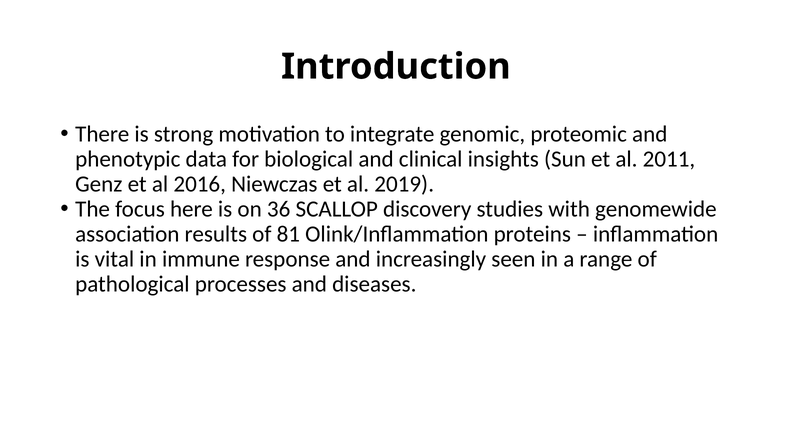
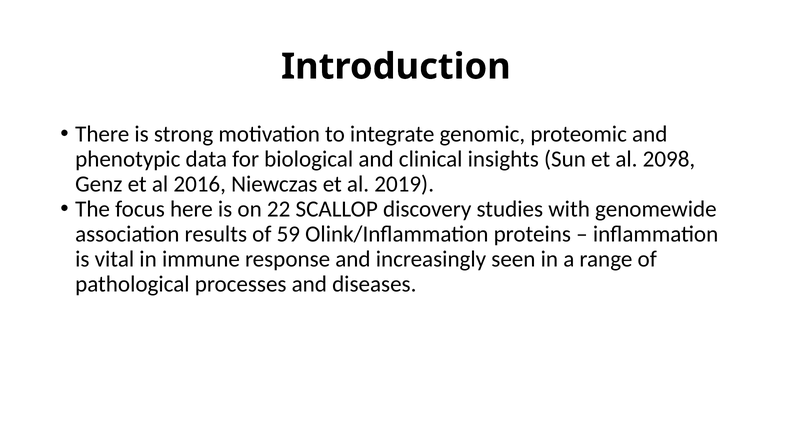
2011: 2011 -> 2098
36: 36 -> 22
81: 81 -> 59
